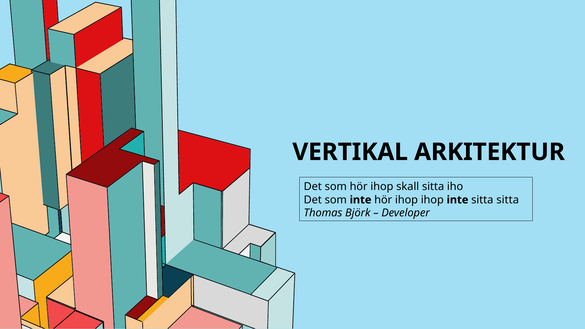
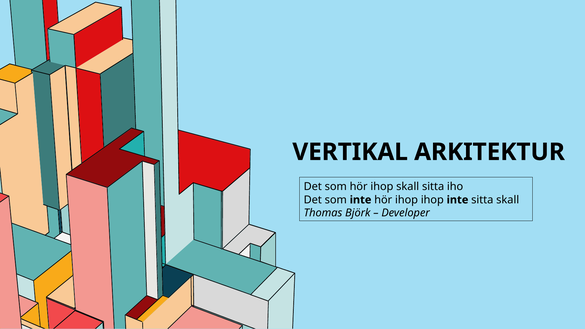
sitta sitta: sitta -> skall
